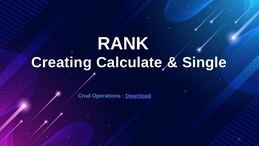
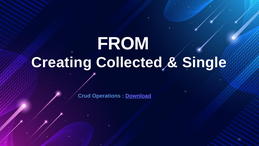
RANK: RANK -> FROM
Calculate: Calculate -> Collected
